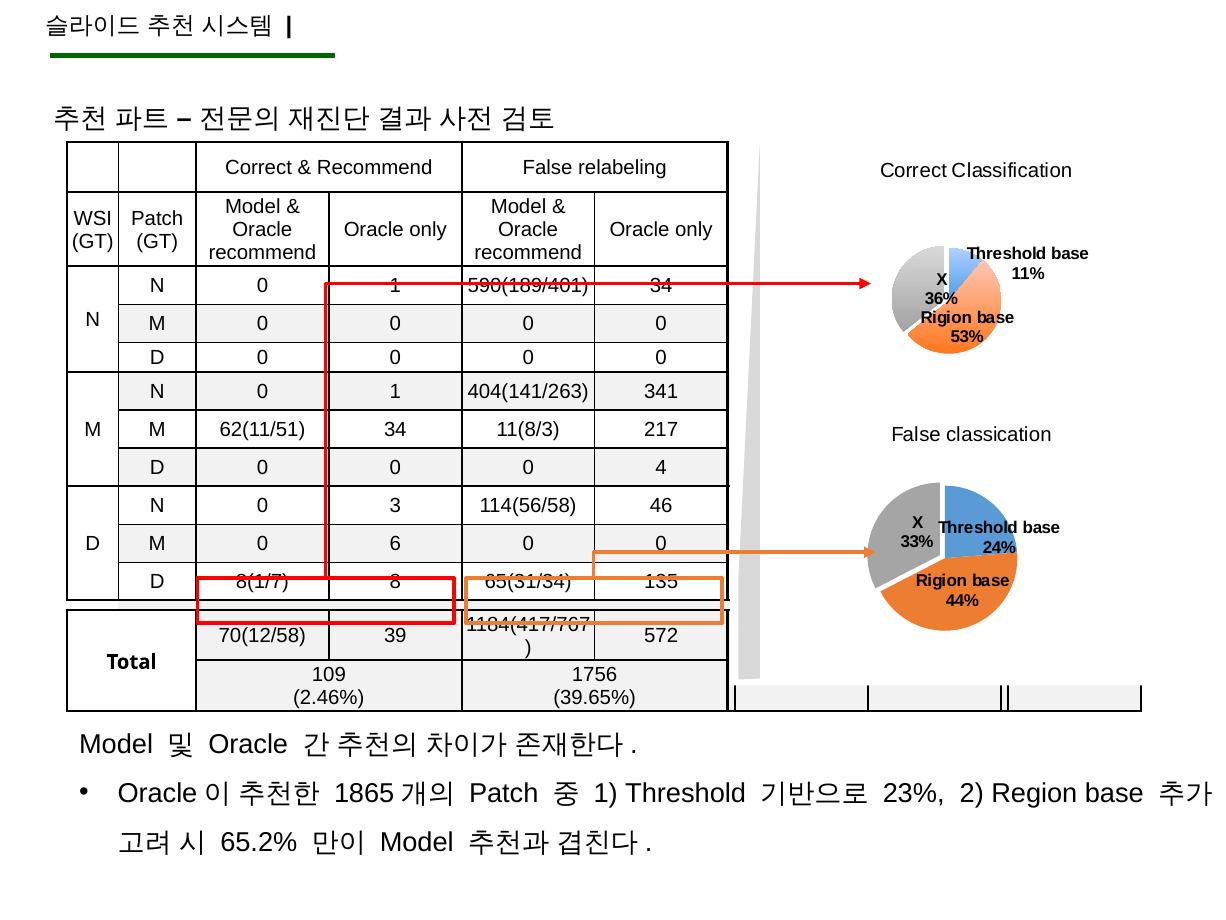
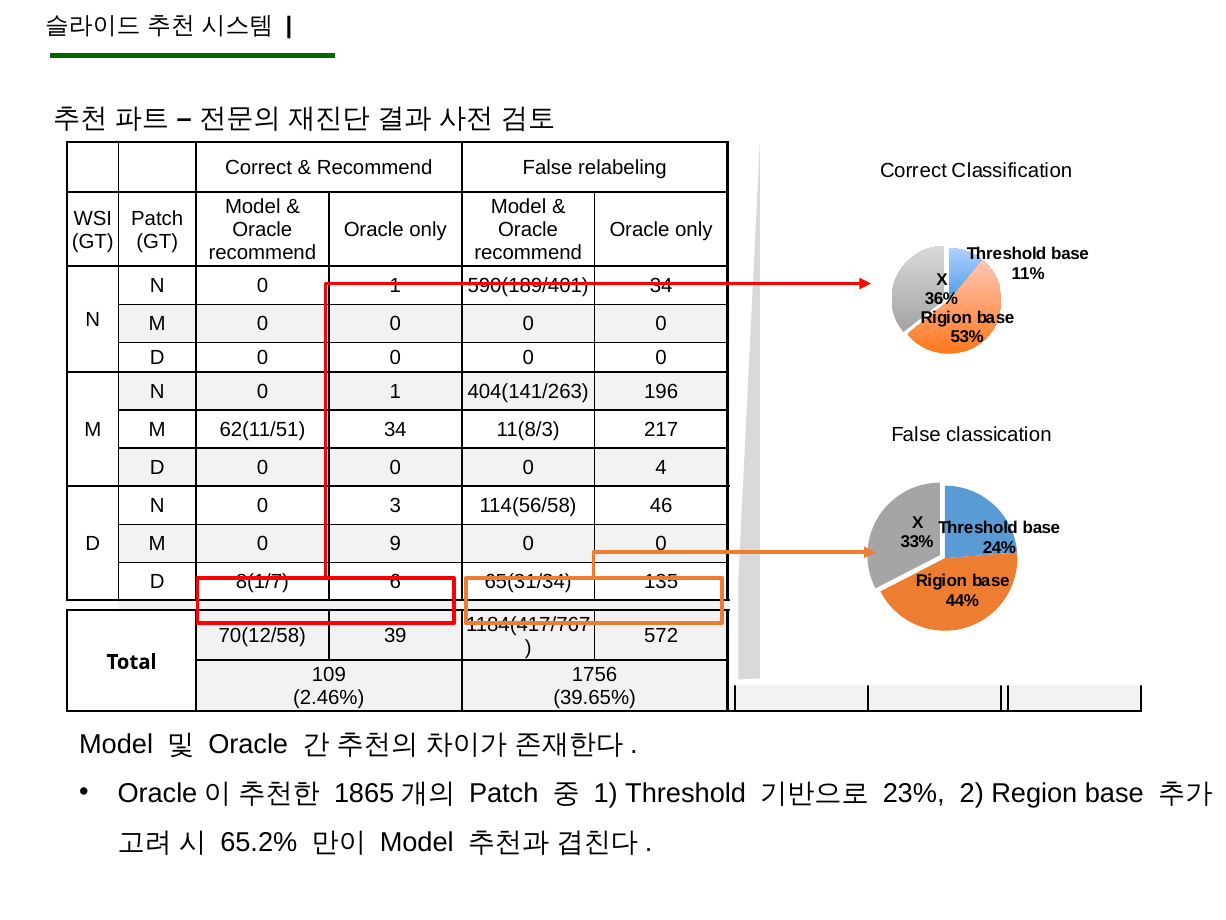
341: 341 -> 196
6: 6 -> 9
8: 8 -> 6
